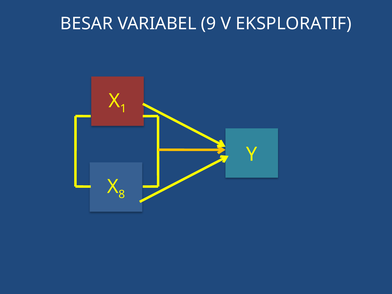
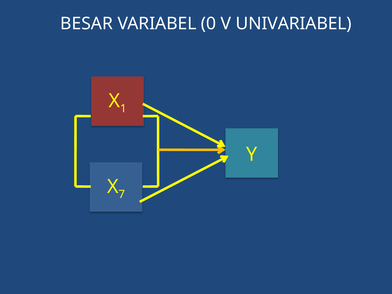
9: 9 -> 0
EKSPLORATIF: EKSPLORATIF -> UNIVARIABEL
8: 8 -> 7
